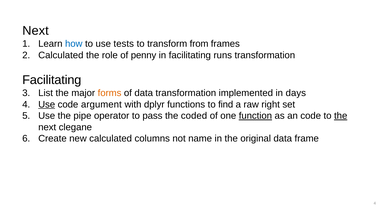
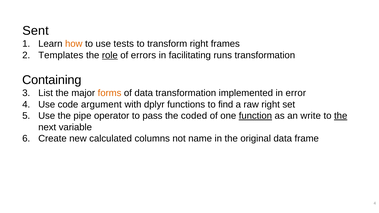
Next at (36, 31): Next -> Sent
how colour: blue -> orange
transform from: from -> right
Calculated at (61, 55): Calculated -> Templates
role underline: none -> present
penny: penny -> errors
Facilitating at (52, 80): Facilitating -> Containing
days: days -> error
Use at (47, 105) underline: present -> none
an code: code -> write
clegane: clegane -> variable
